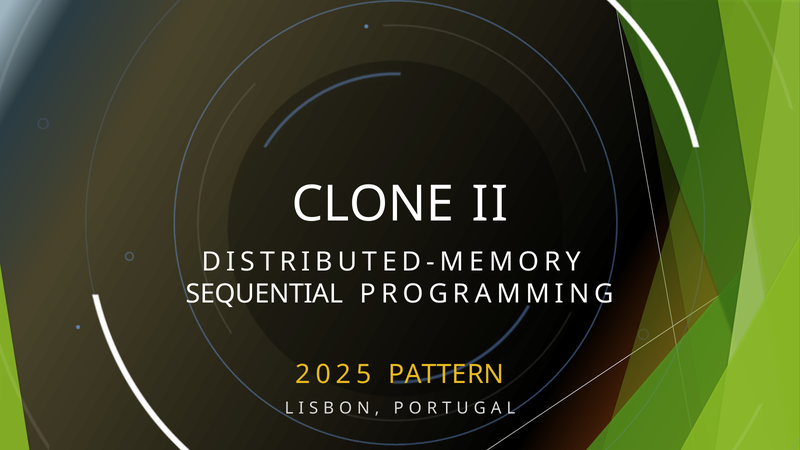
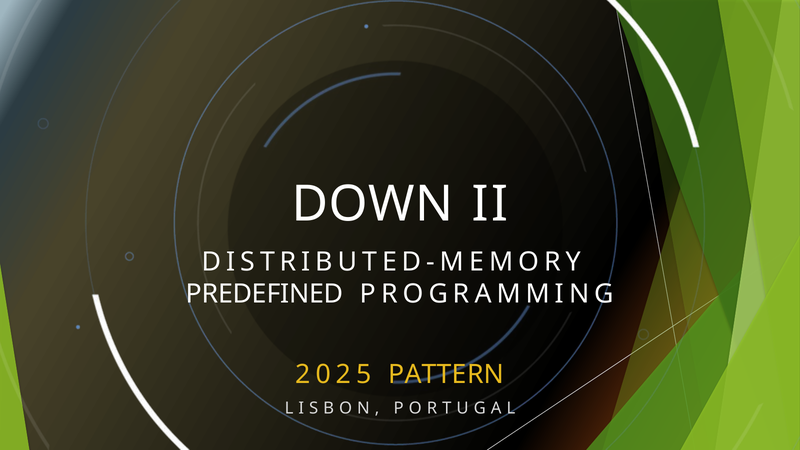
CLONE: CLONE -> DOWN
SEQUENTIAL: SEQUENTIAL -> PREDEFINED
